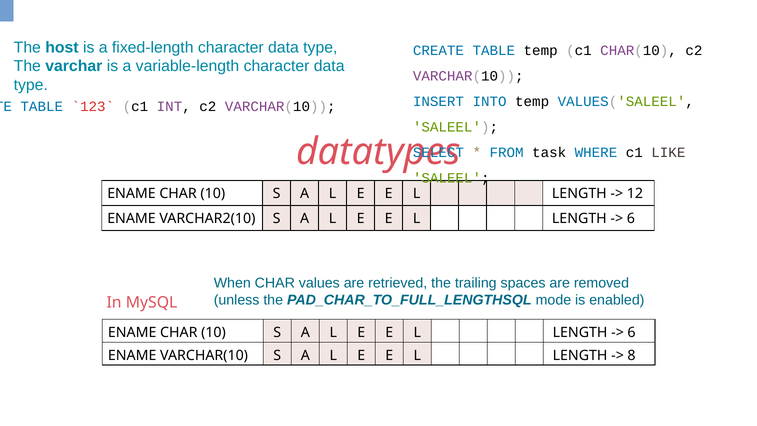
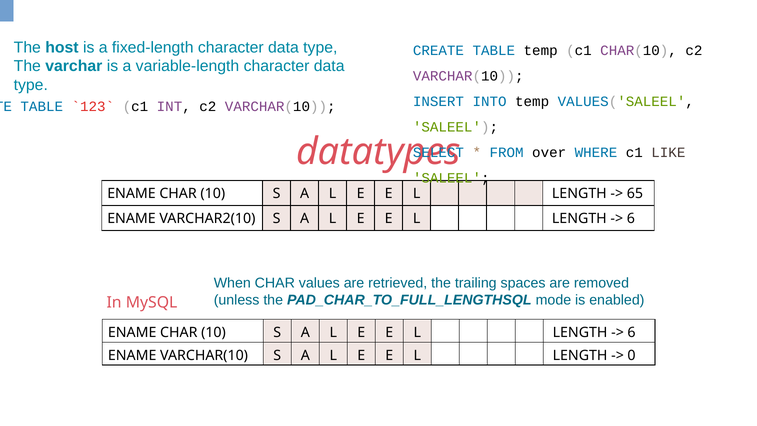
task: task -> over
12: 12 -> 65
8: 8 -> 0
